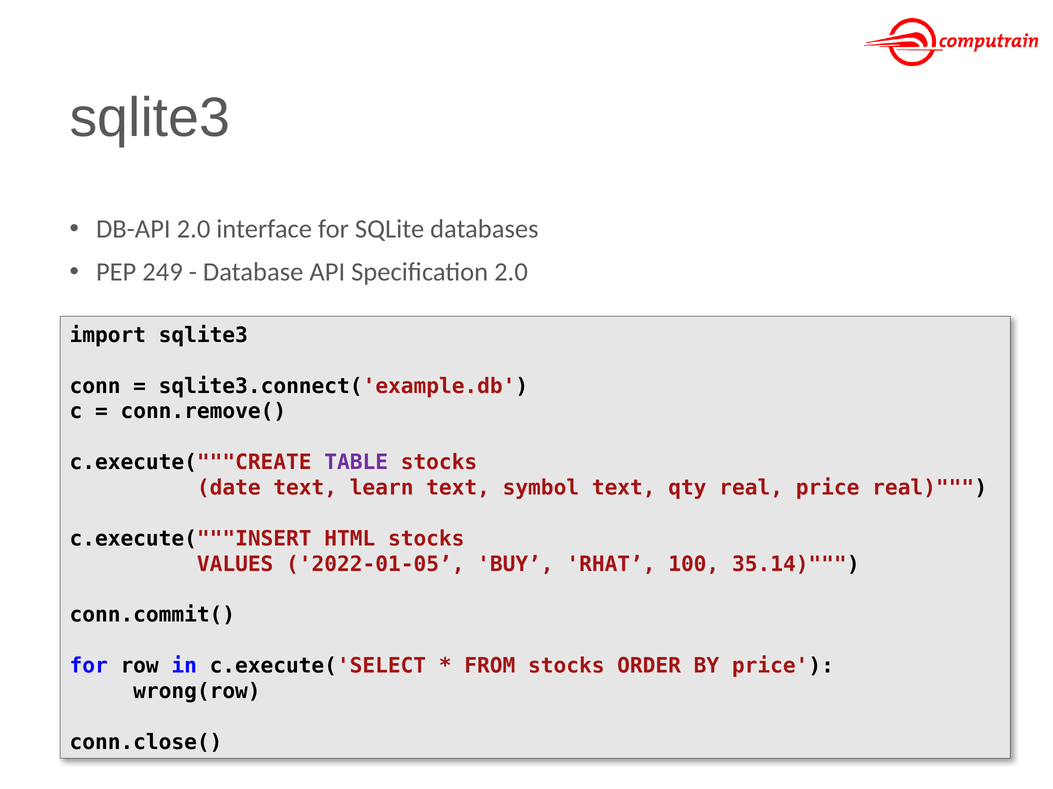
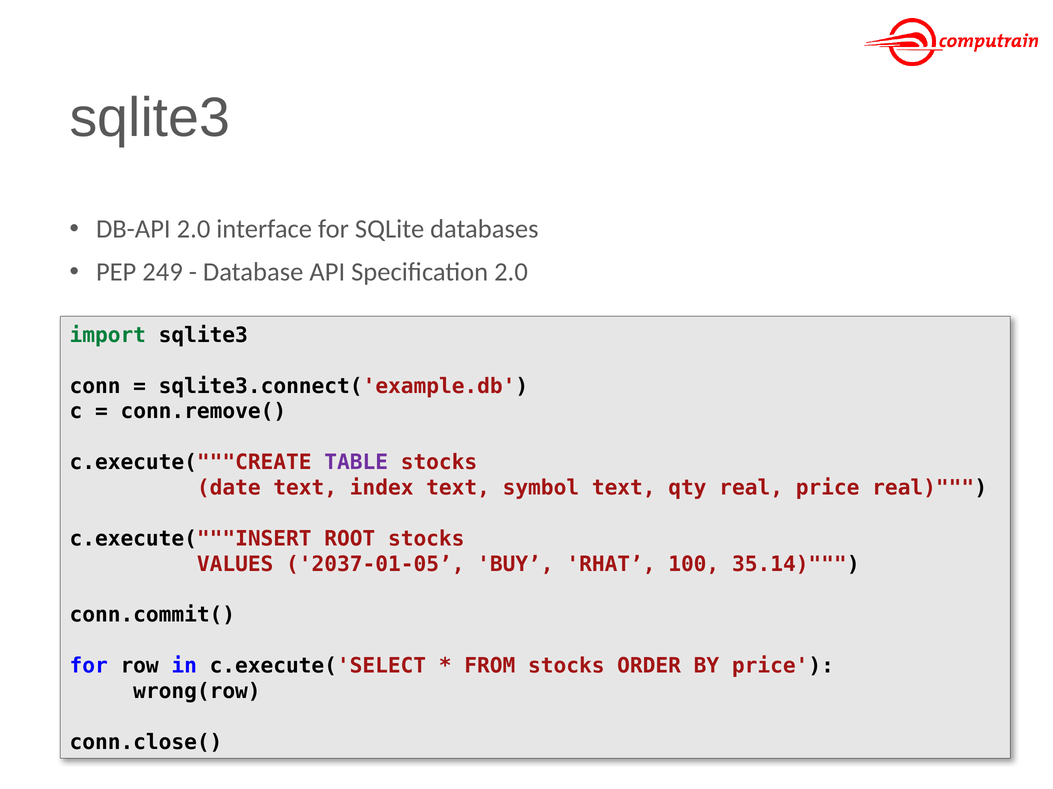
import colour: black -> green
learn: learn -> index
HTML: HTML -> ROOT
2022-01-05: 2022-01-05 -> 2037-01-05
